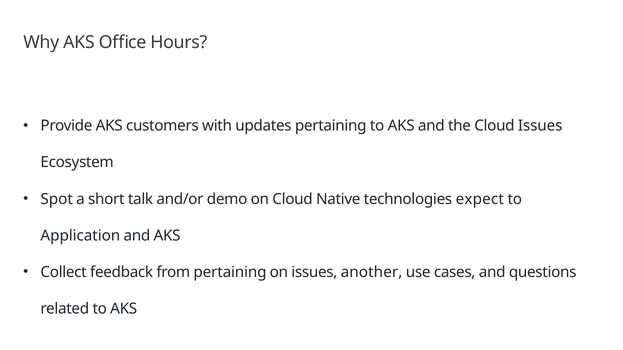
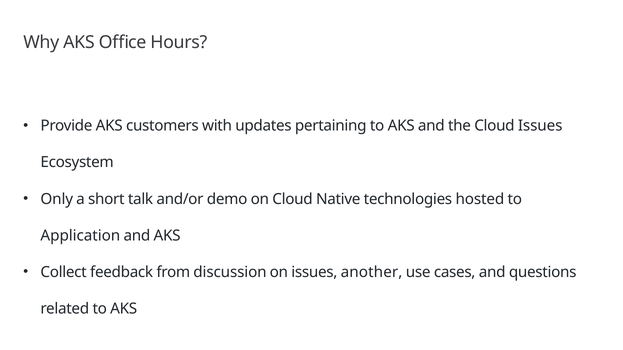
Spot: Spot -> Only
expect: expect -> hosted
from pertaining: pertaining -> discussion
